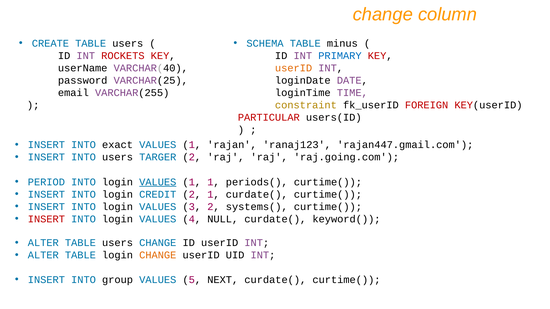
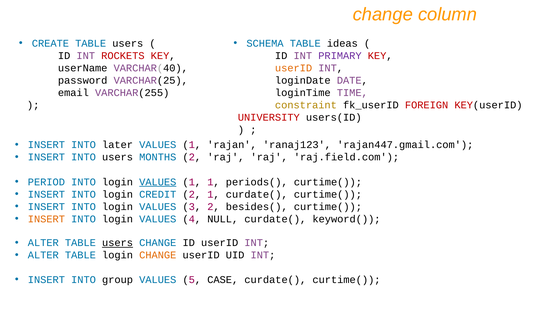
minus: minus -> ideas
PRIMARY colour: blue -> purple
PARTICULAR: PARTICULAR -> UNIVERSITY
exact: exact -> later
TARGER: TARGER -> MONTHS
raj.going.com: raj.going.com -> raj.field.com
systems(: systems( -> besides(
INSERT at (46, 219) colour: red -> orange
users at (118, 243) underline: none -> present
NEXT: NEXT -> CASE
